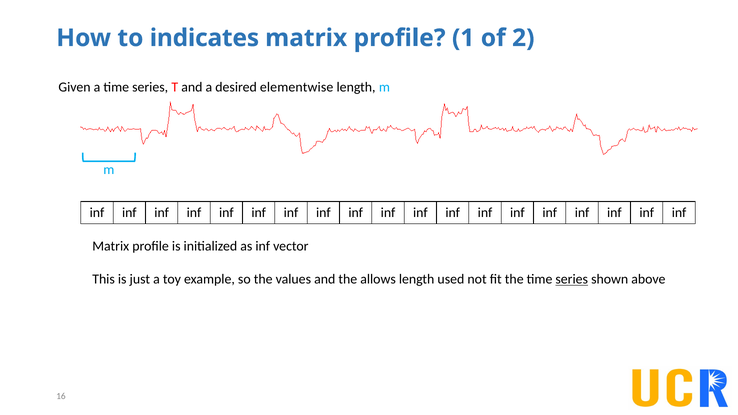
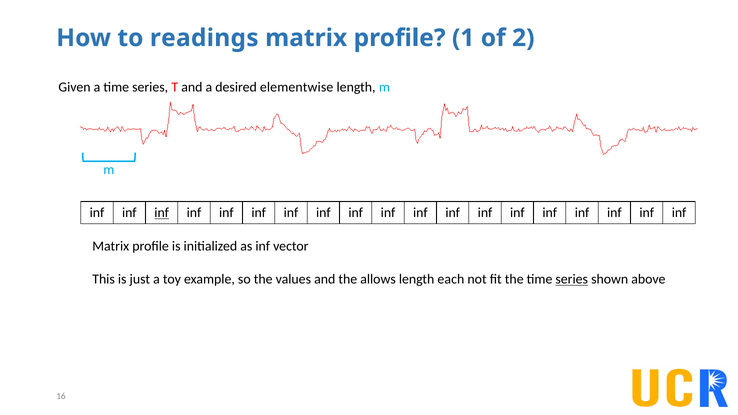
indicates: indicates -> readings
inf at (162, 213) underline: none -> present
used: used -> each
